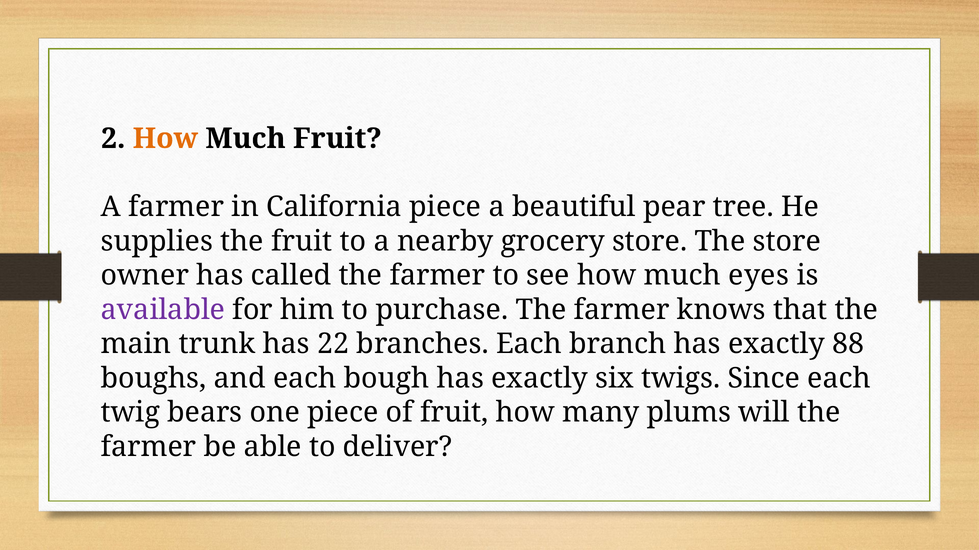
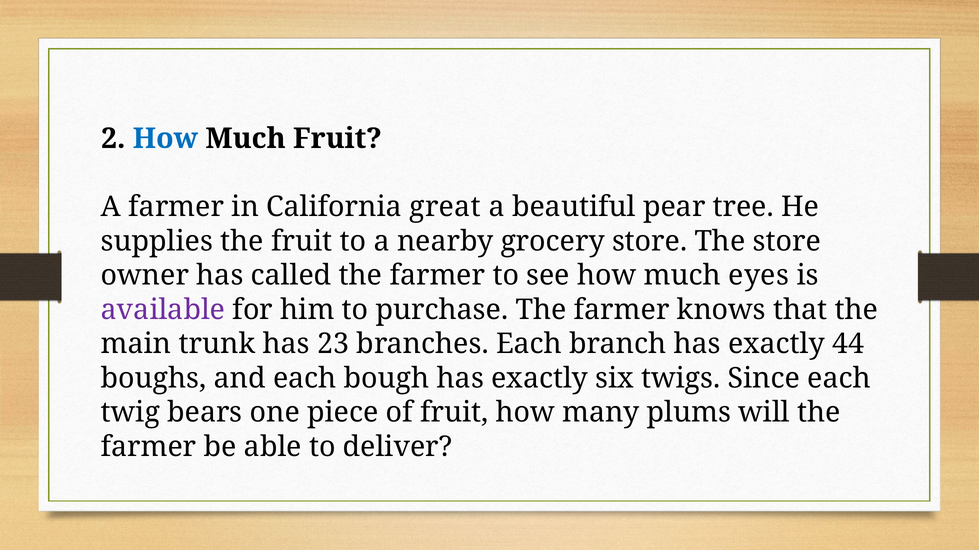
How at (165, 139) colour: orange -> blue
California piece: piece -> great
22: 22 -> 23
88: 88 -> 44
